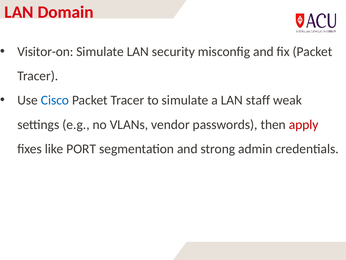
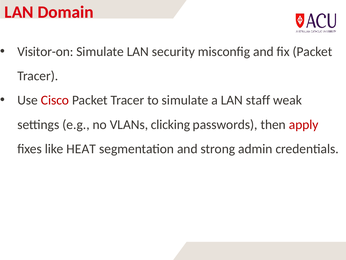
Cisco colour: blue -> red
vendor: vendor -> clicking
PORT: PORT -> HEAT
